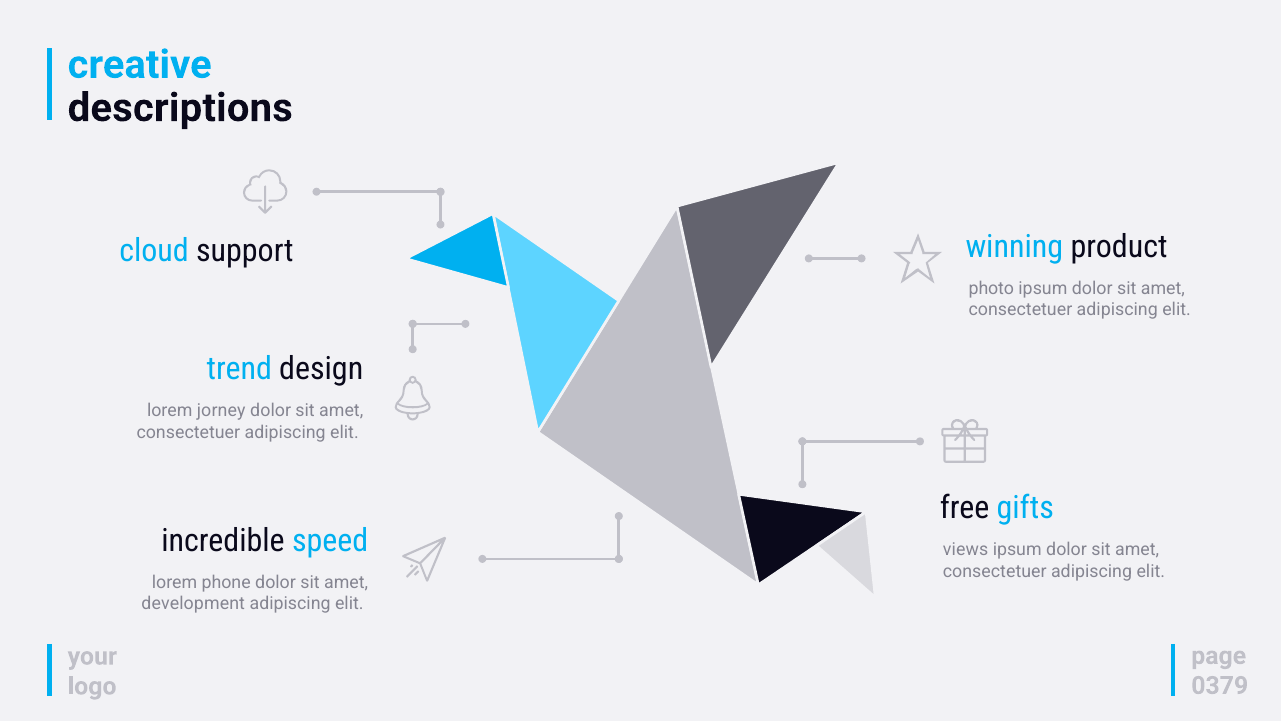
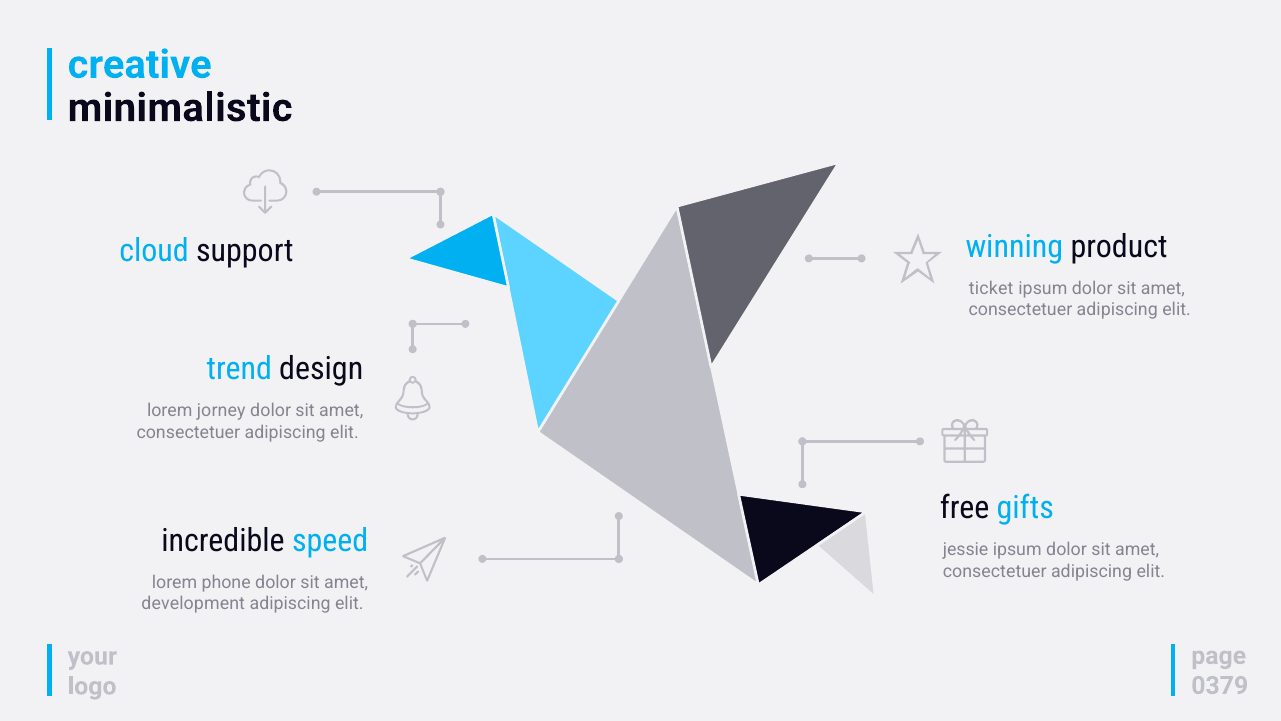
descriptions: descriptions -> minimalistic
photo: photo -> ticket
views: views -> jessie
